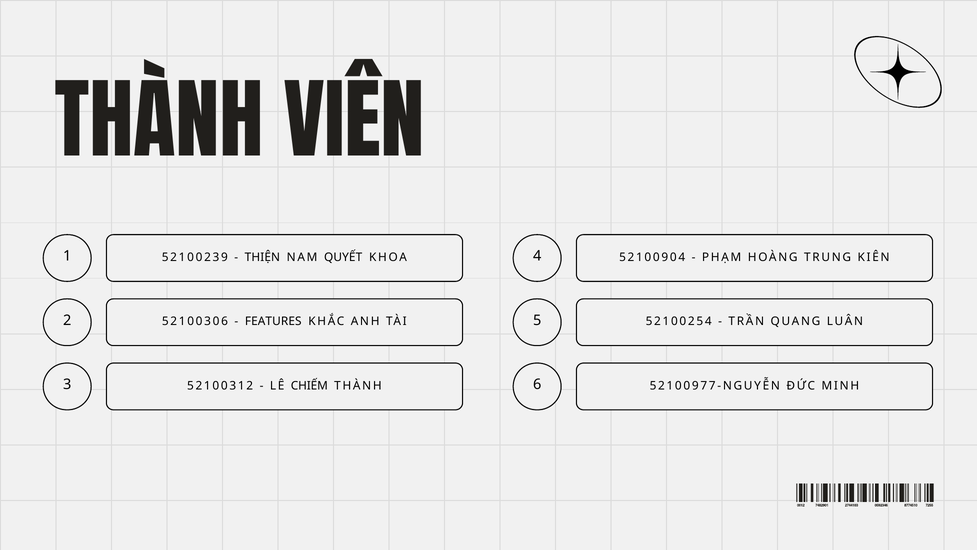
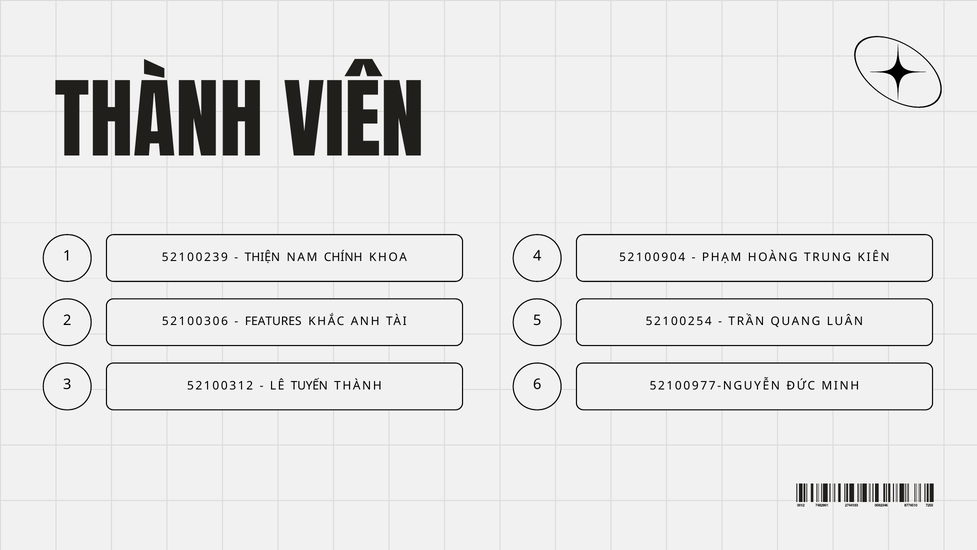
QUYẾT: QUYẾT -> CHÍNH
CHIẾM: CHIẾM -> TUYẾN
